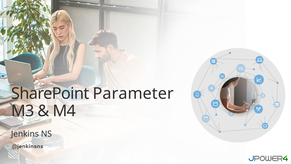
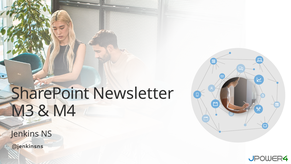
Parameter: Parameter -> Newsletter
